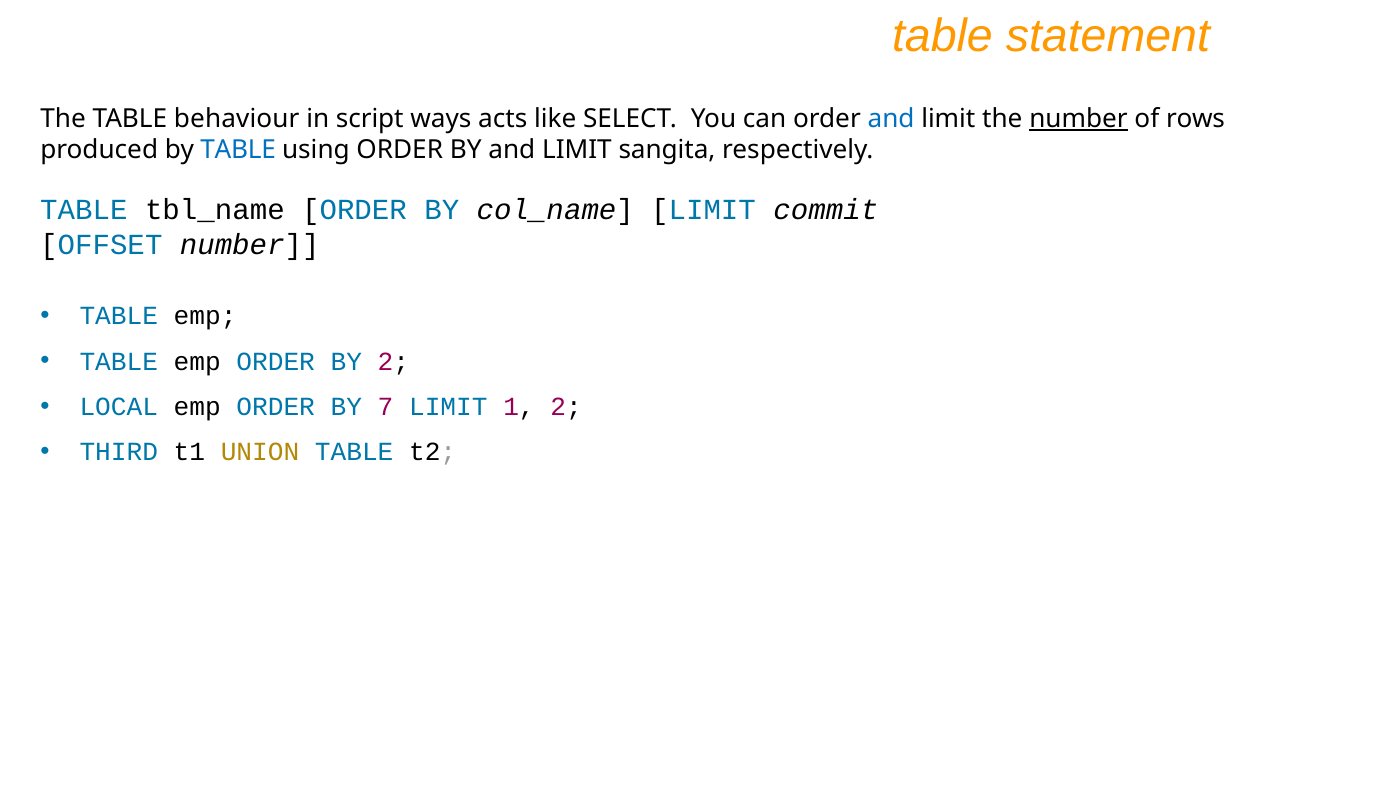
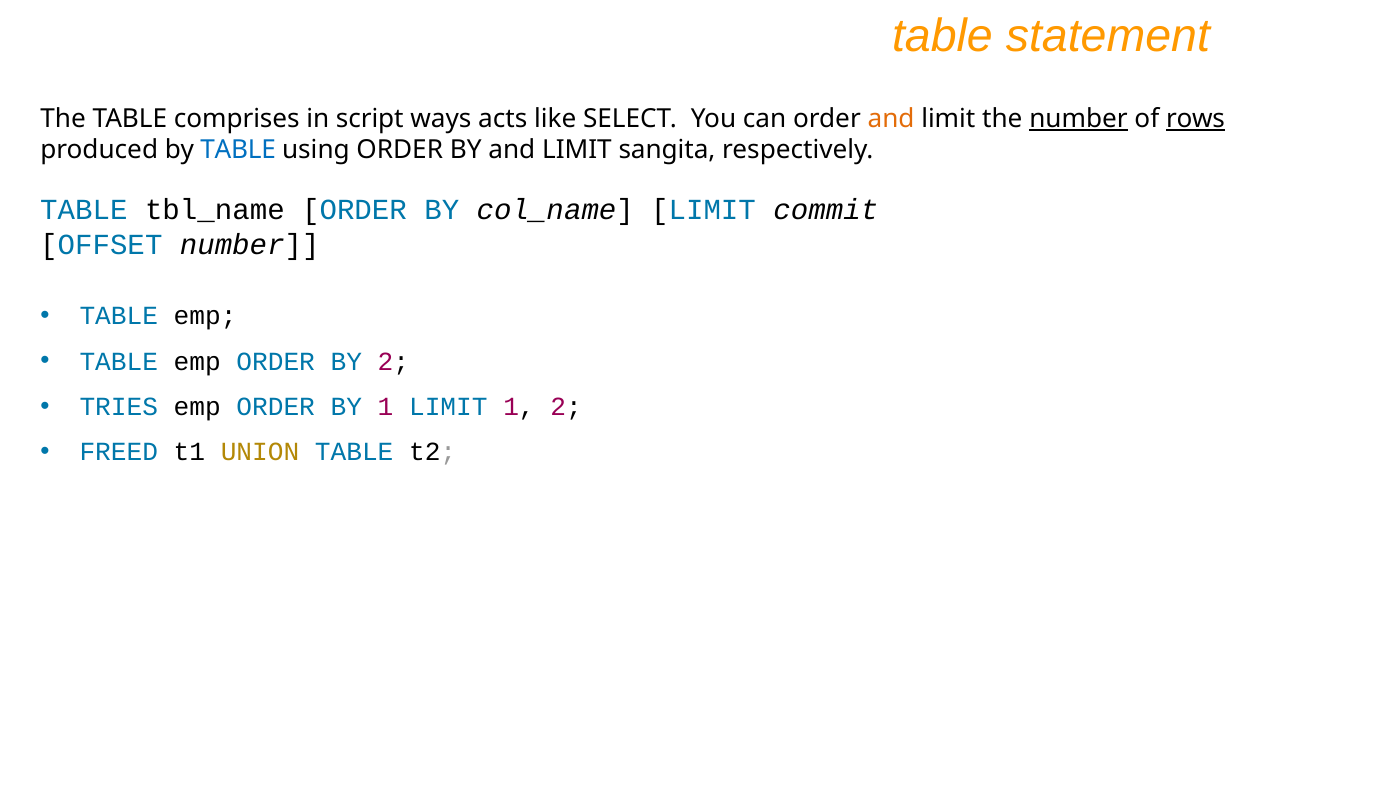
behaviour: behaviour -> comprises
and at (891, 119) colour: blue -> orange
rows underline: none -> present
LOCAL: LOCAL -> TRIES
BY 7: 7 -> 1
THIRD: THIRD -> FREED
